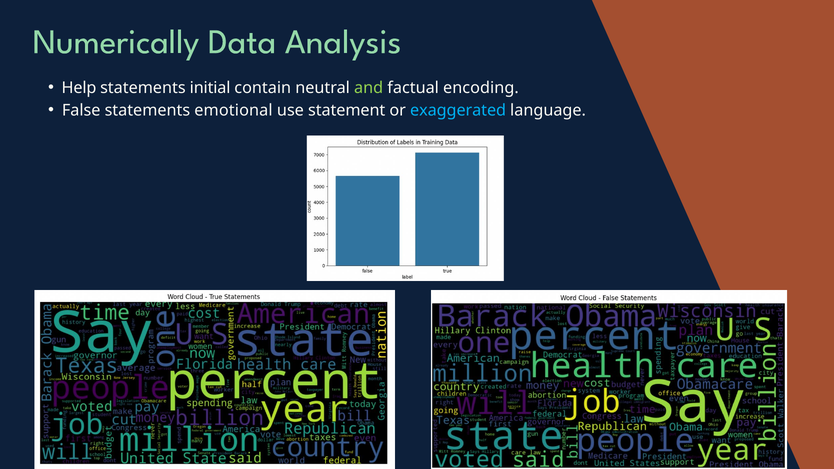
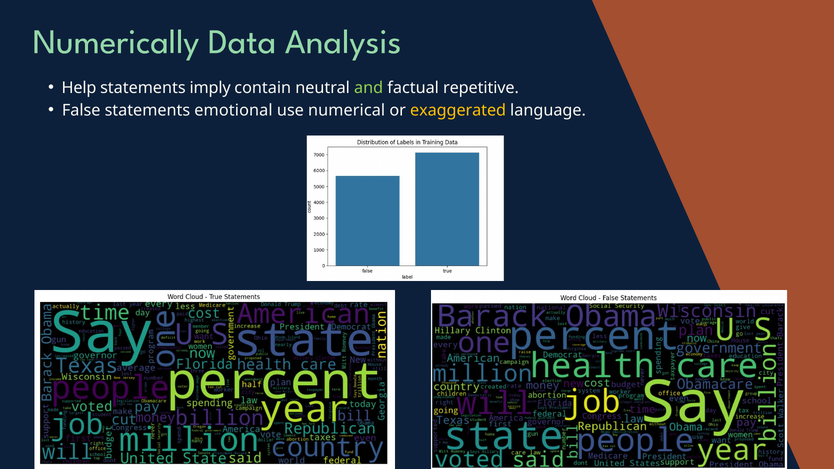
initial: initial -> imply
encoding: encoding -> repetitive
statement: statement -> numerical
exaggerated colour: light blue -> yellow
